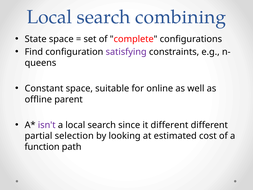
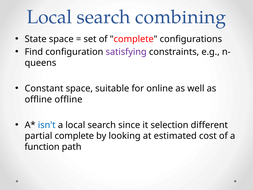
offline parent: parent -> offline
isn't colour: purple -> blue
it different: different -> selection
partial selection: selection -> complete
